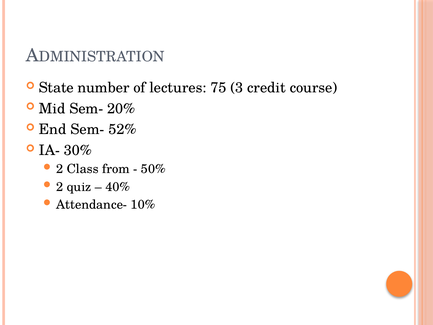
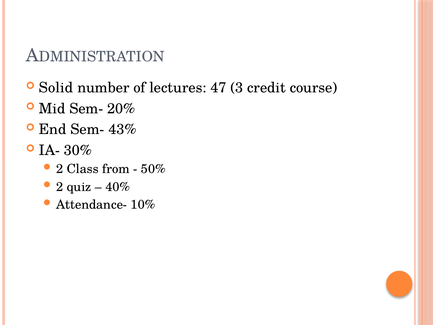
State: State -> Solid
75: 75 -> 47
52%: 52% -> 43%
